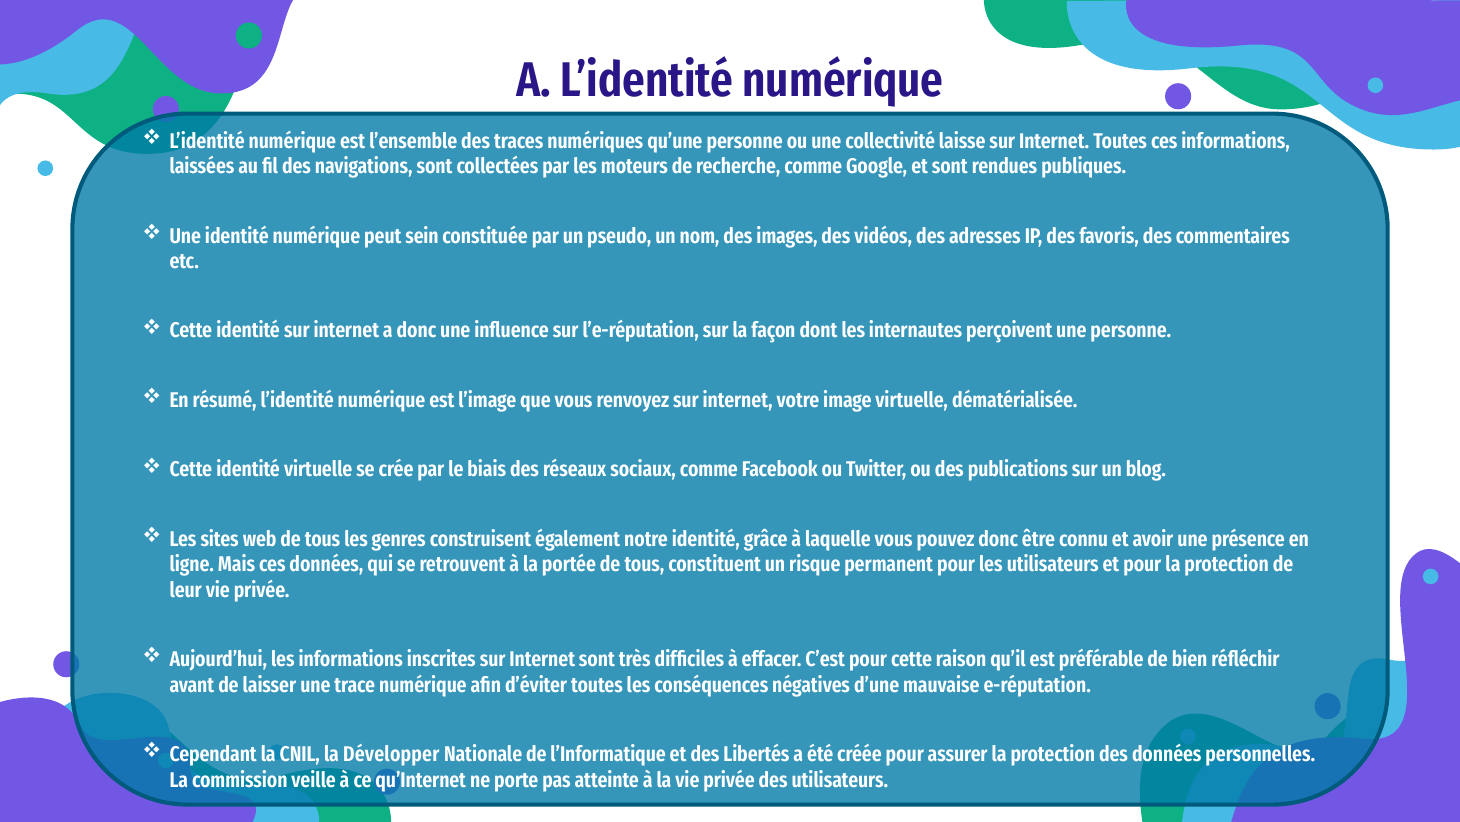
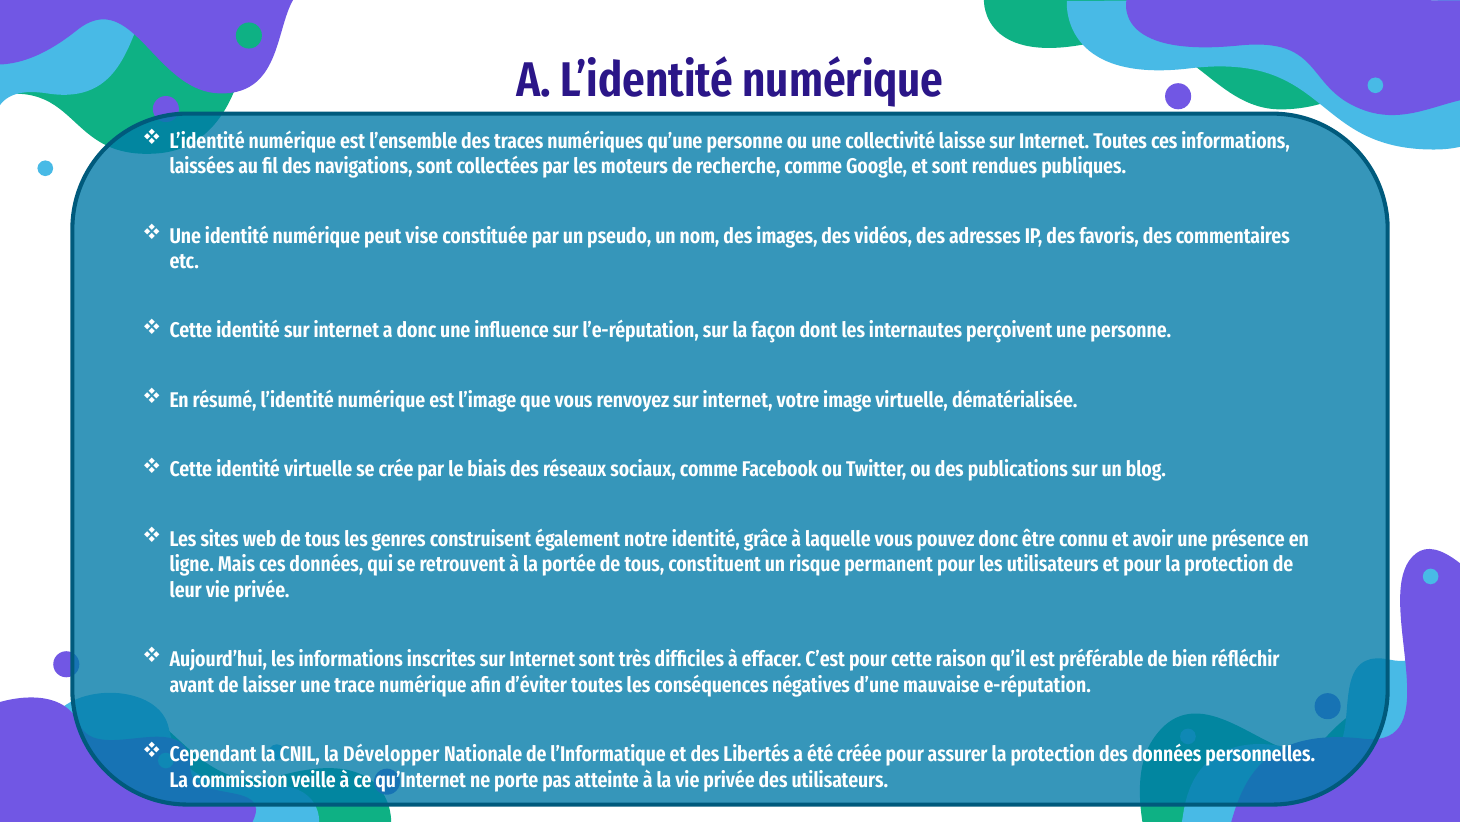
sein: sein -> vise
